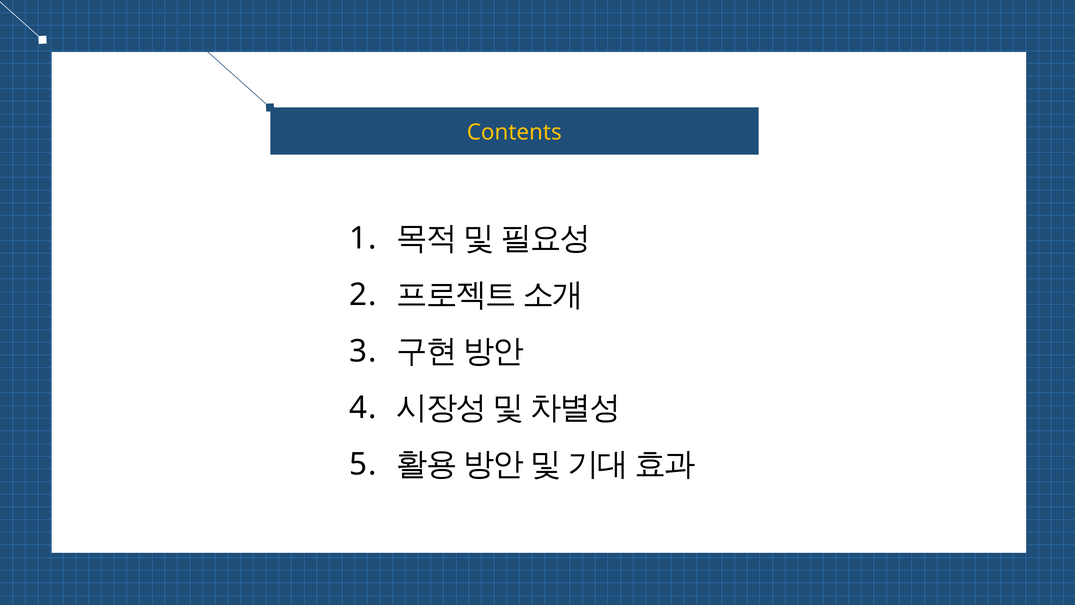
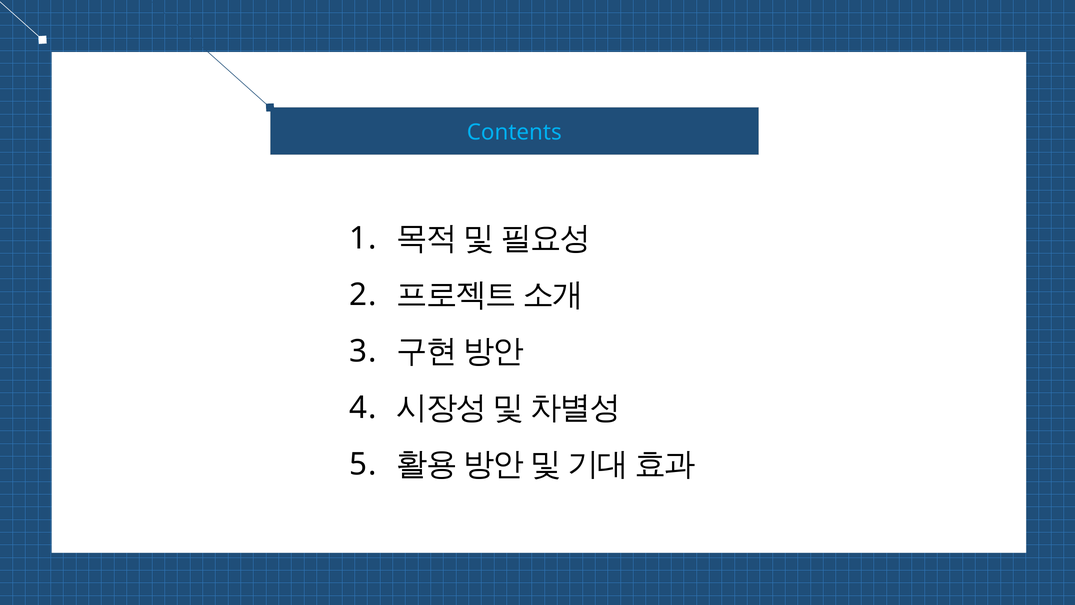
Contents colour: yellow -> light blue
